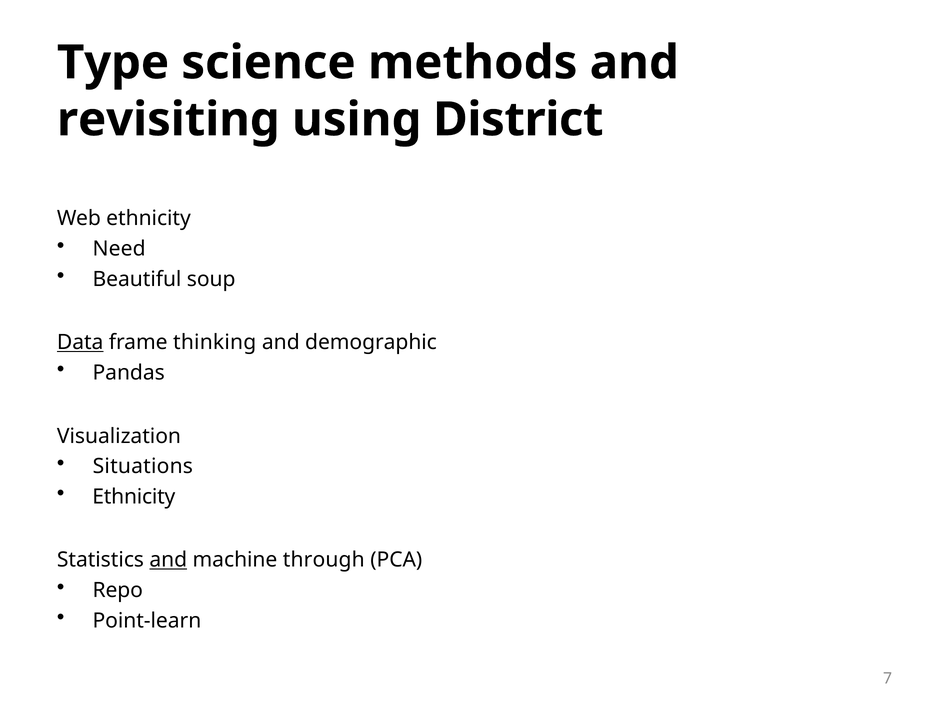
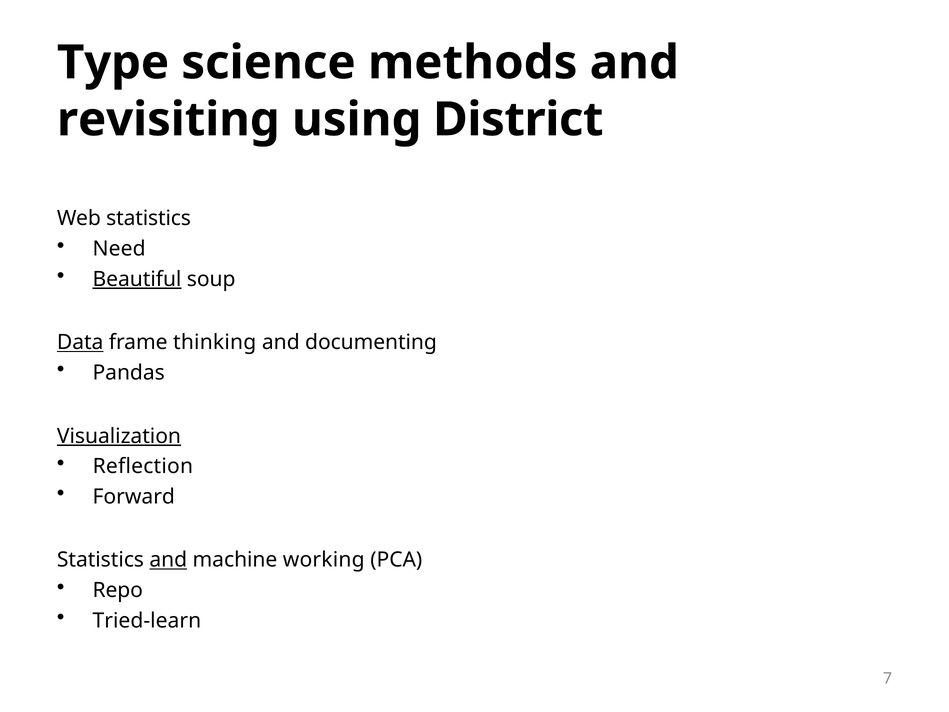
Web ethnicity: ethnicity -> statistics
Beautiful underline: none -> present
demographic: demographic -> documenting
Visualization underline: none -> present
Situations: Situations -> Reflection
Ethnicity at (134, 497): Ethnicity -> Forward
through: through -> working
Point-learn: Point-learn -> Tried-learn
